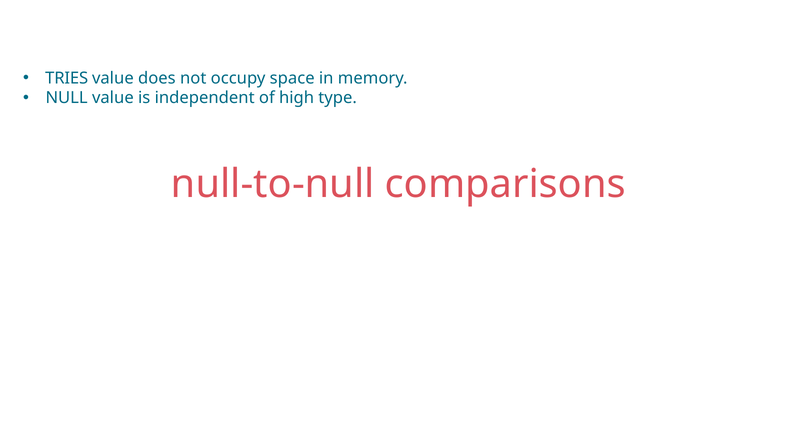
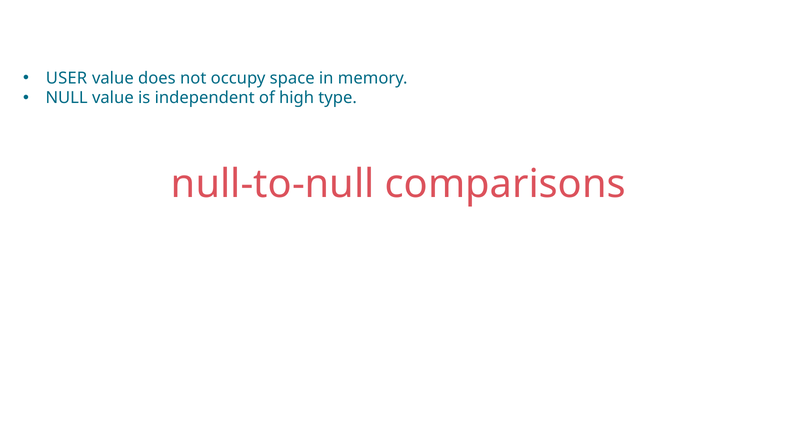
TRIES: TRIES -> USER
